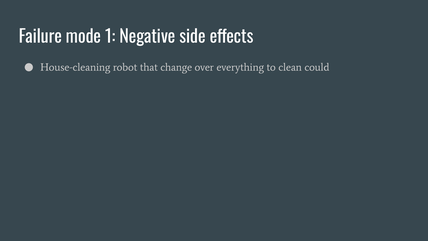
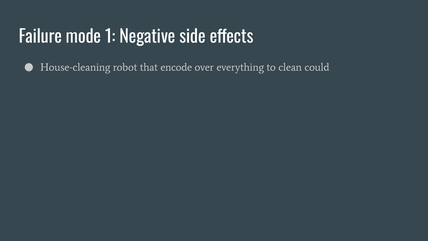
change: change -> encode
